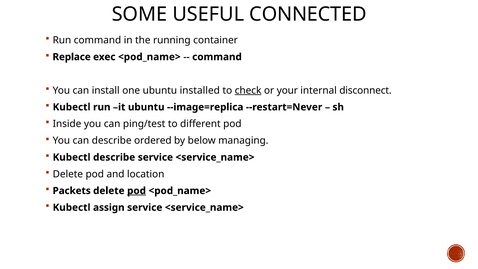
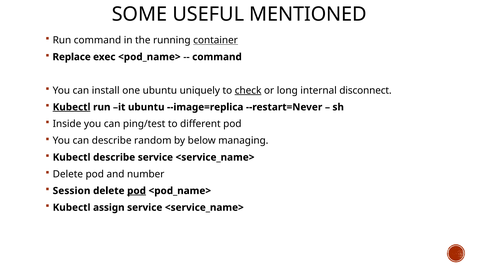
CONNECTED: CONNECTED -> MENTIONED
container underline: none -> present
installed: installed -> uniquely
your: your -> long
Kubectl at (72, 107) underline: none -> present
ordered: ordered -> random
location: location -> number
Packets: Packets -> Session
